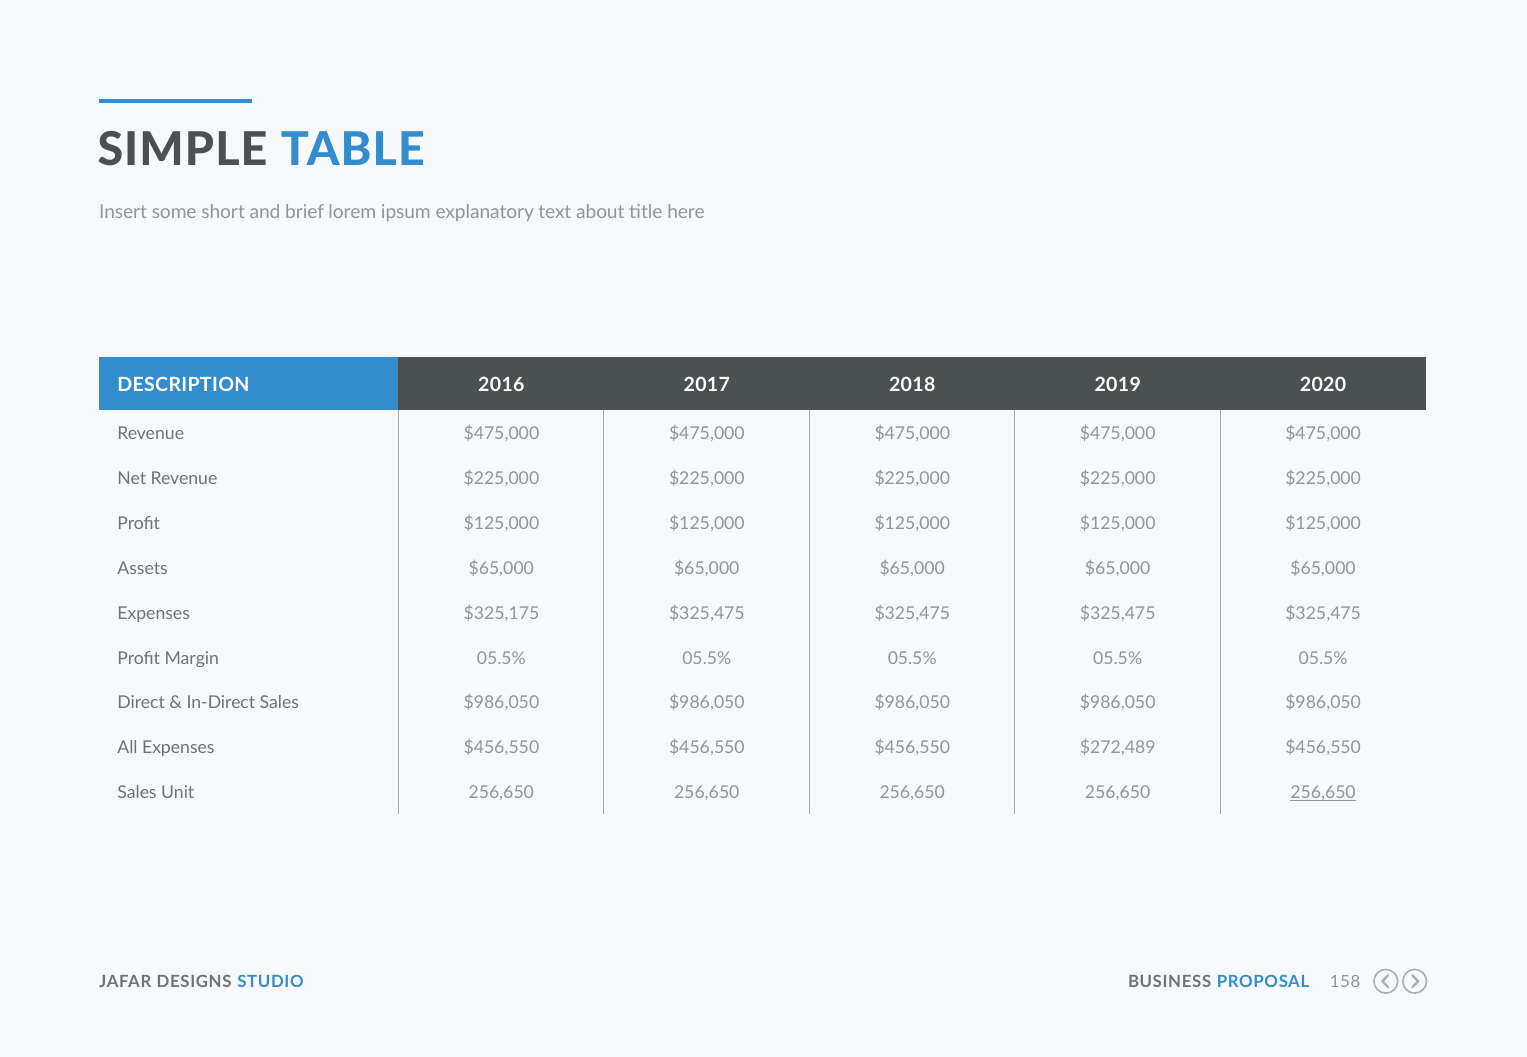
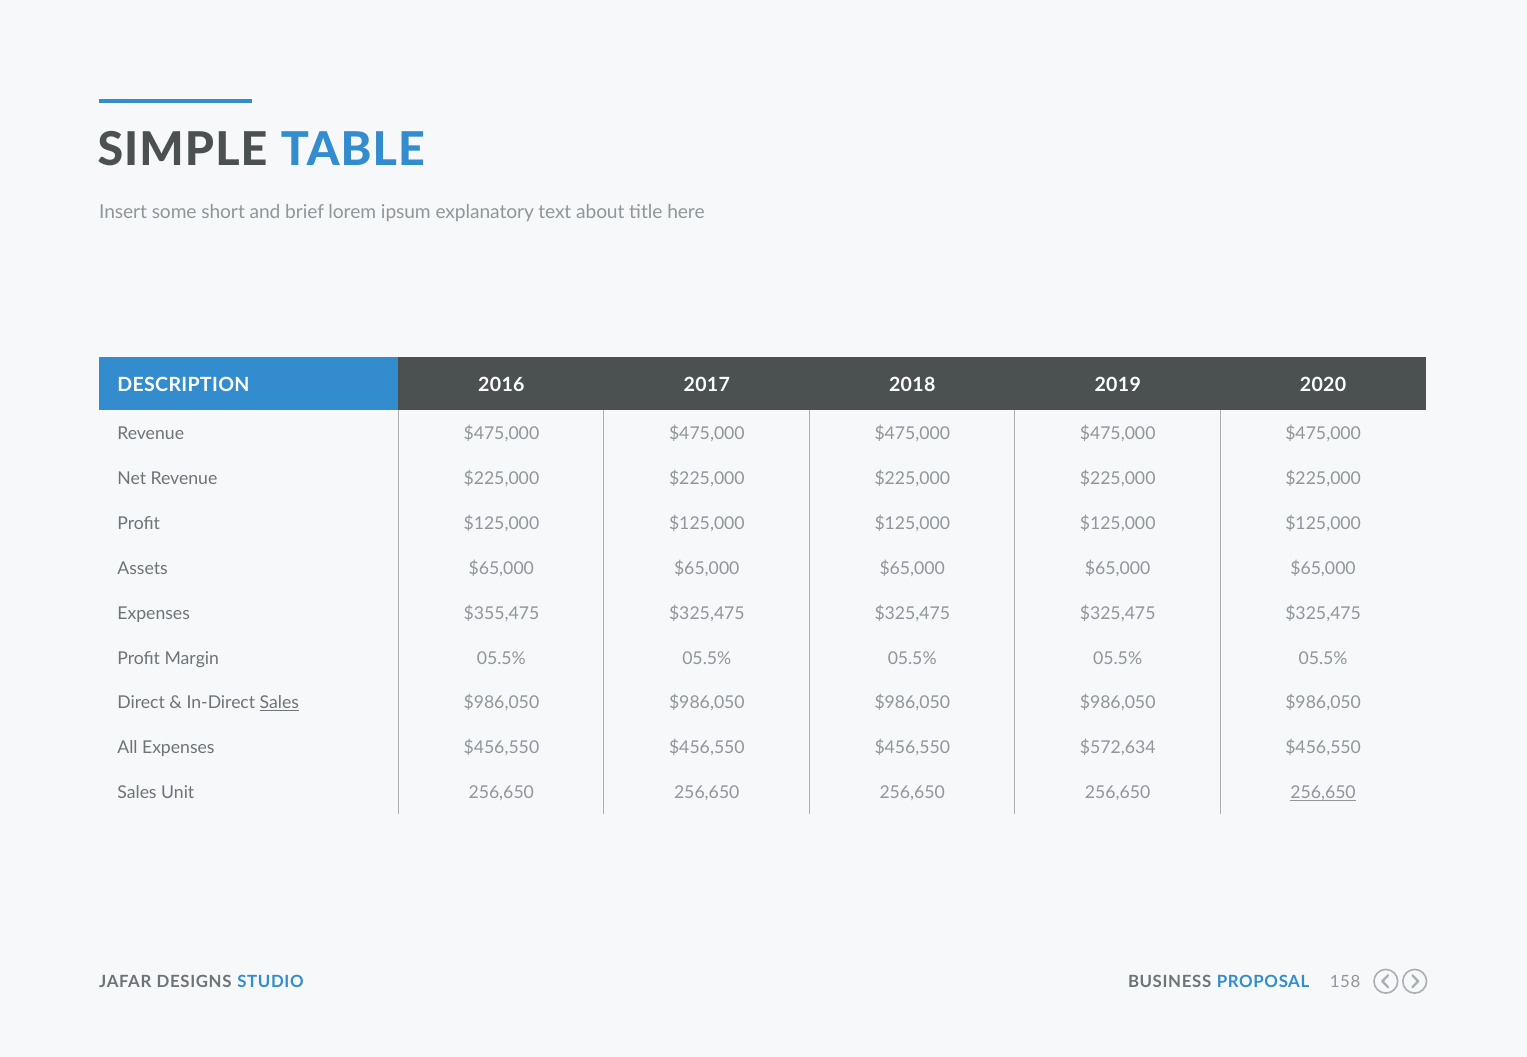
$325,175: $325,175 -> $355,475
Sales at (279, 703) underline: none -> present
$272,489: $272,489 -> $572,634
